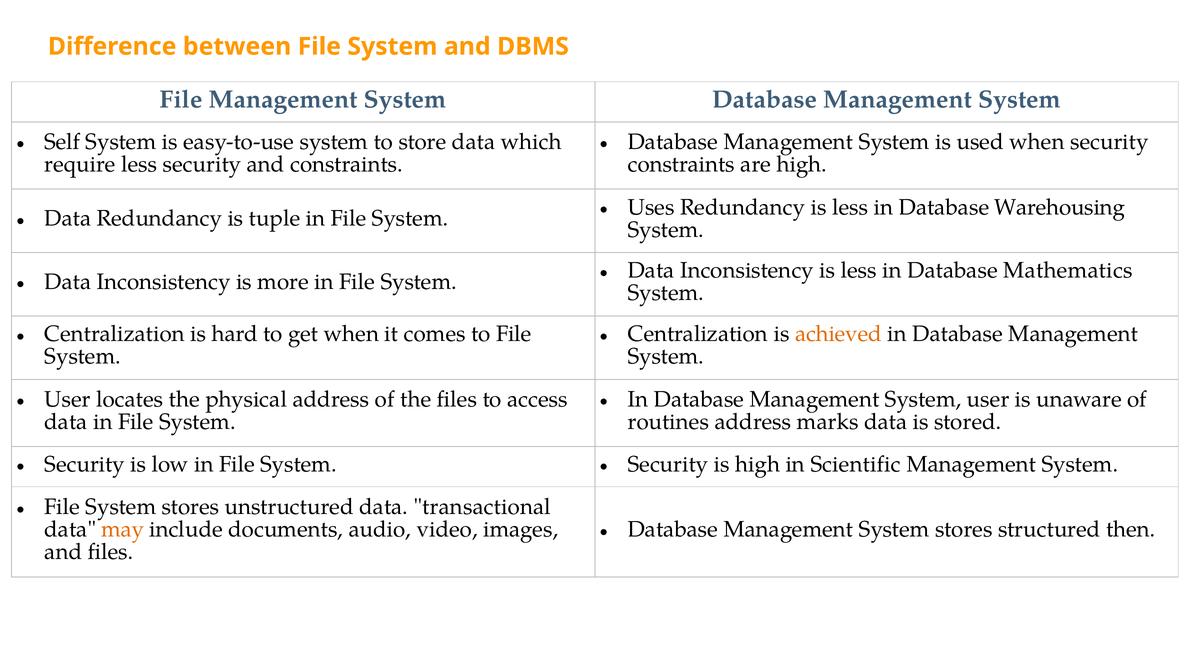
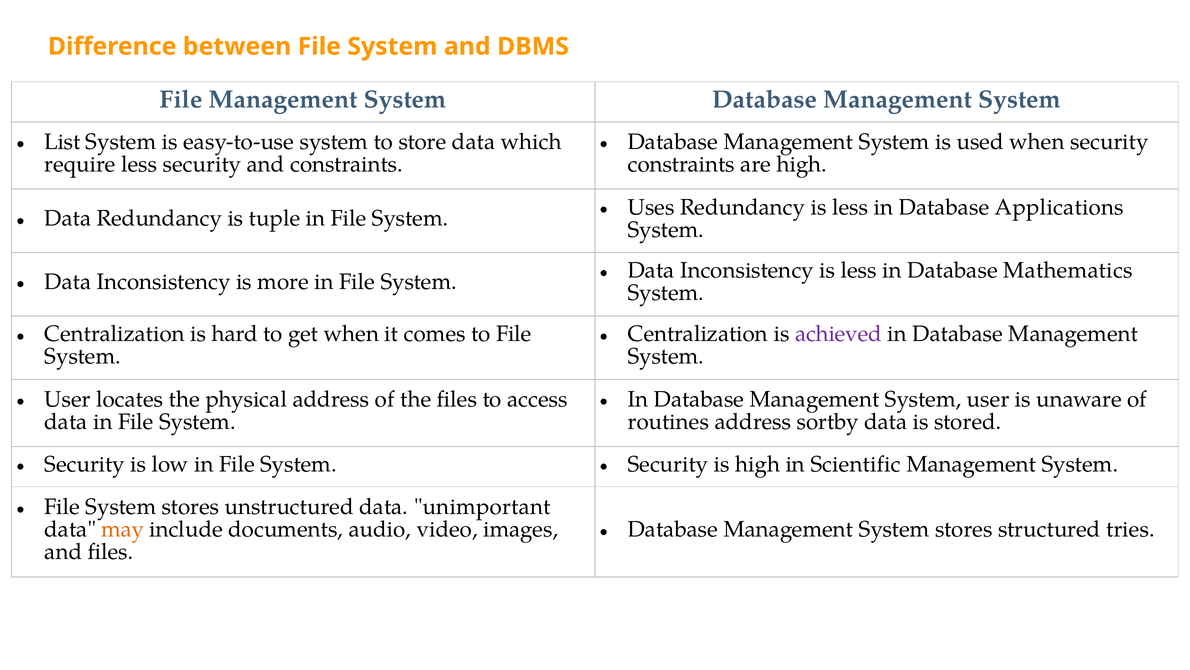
Self: Self -> List
Warehousing: Warehousing -> Applications
achieved colour: orange -> purple
marks: marks -> sortby
transactional: transactional -> unimportant
then: then -> tries
